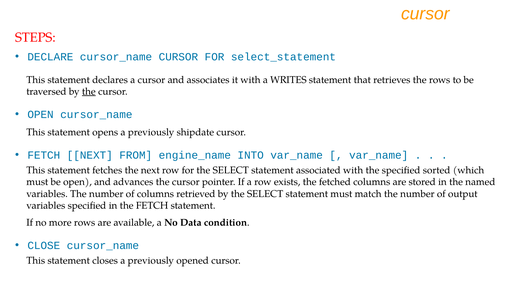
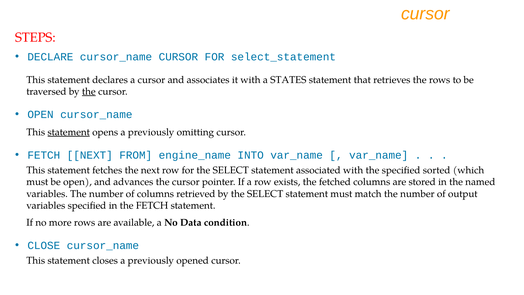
WRITES: WRITES -> STATES
statement at (69, 132) underline: none -> present
shipdate: shipdate -> omitting
